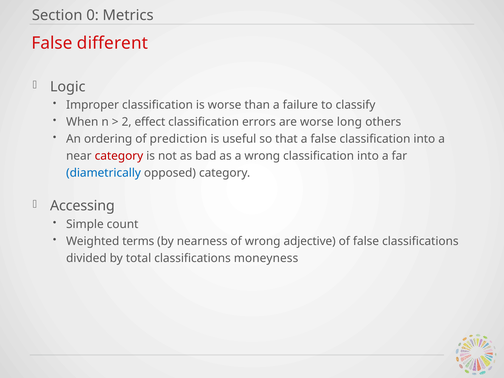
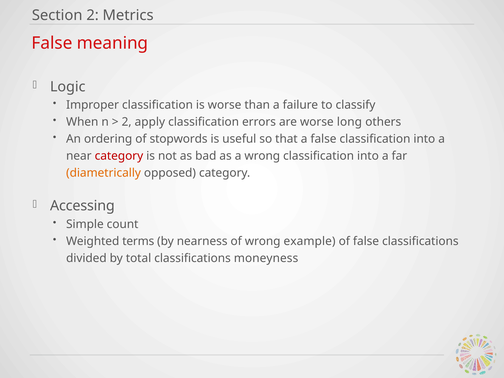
Section 0: 0 -> 2
different: different -> meaning
effect: effect -> apply
prediction: prediction -> stopwords
diametrically colour: blue -> orange
adjective: adjective -> example
